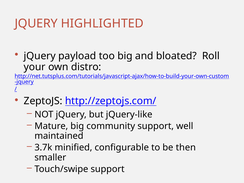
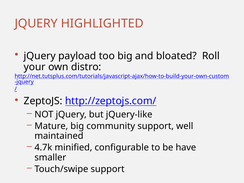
3.7k: 3.7k -> 4.7k
then: then -> have
